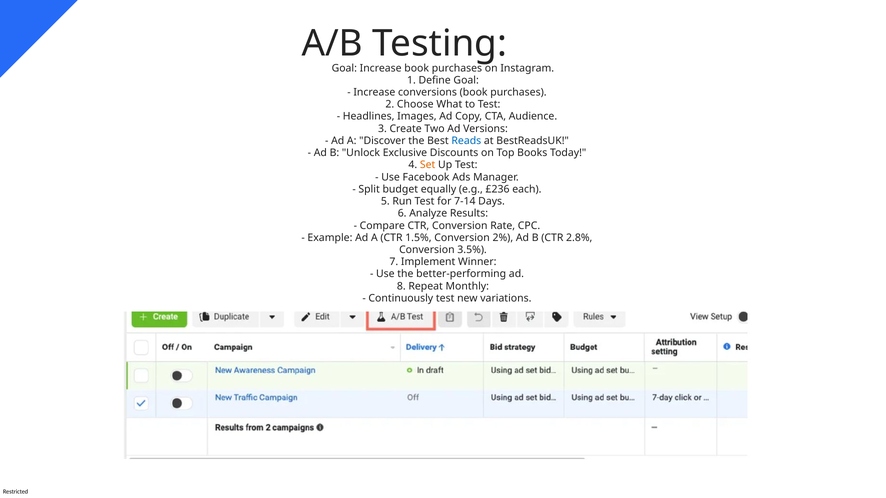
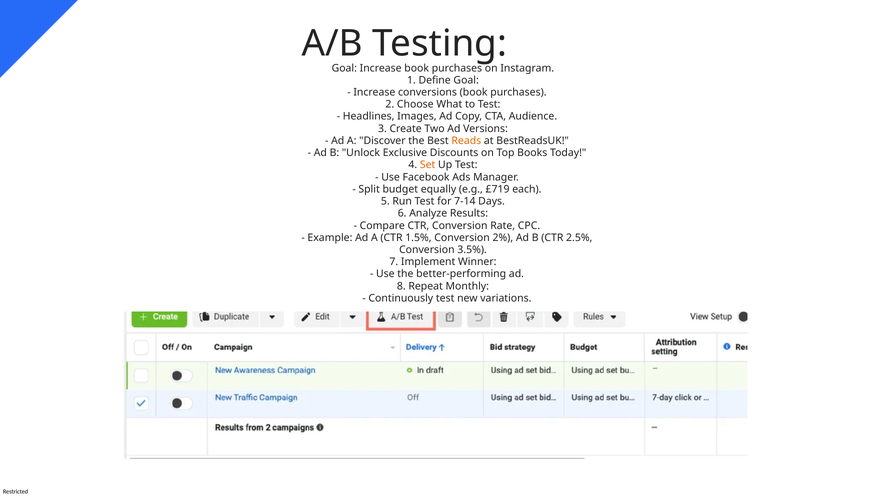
Reads colour: blue -> orange
£236: £236 -> £719
2.8%: 2.8% -> 2.5%
